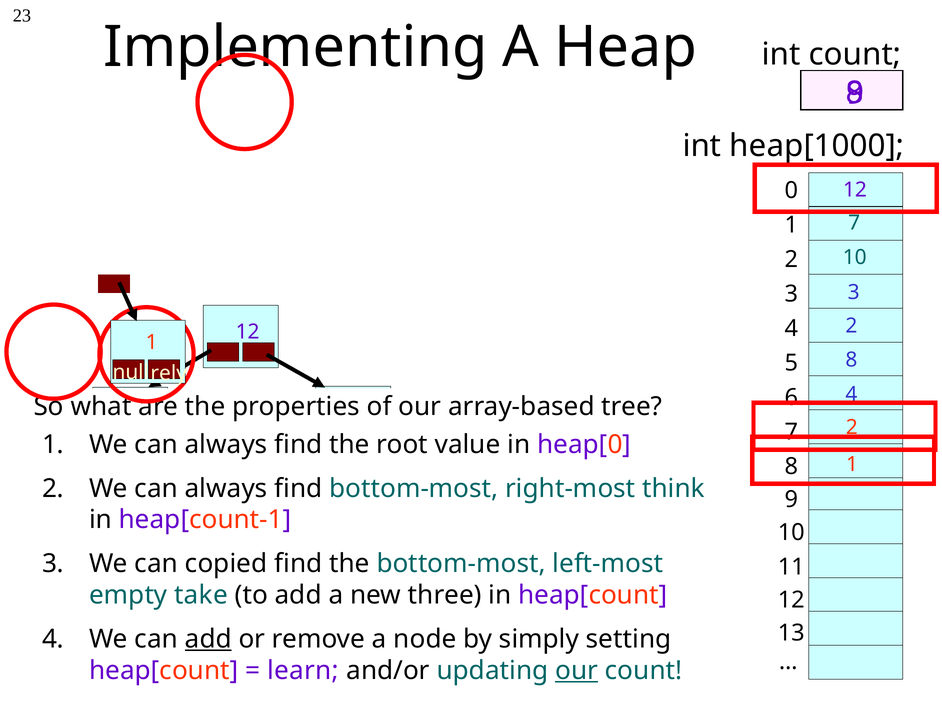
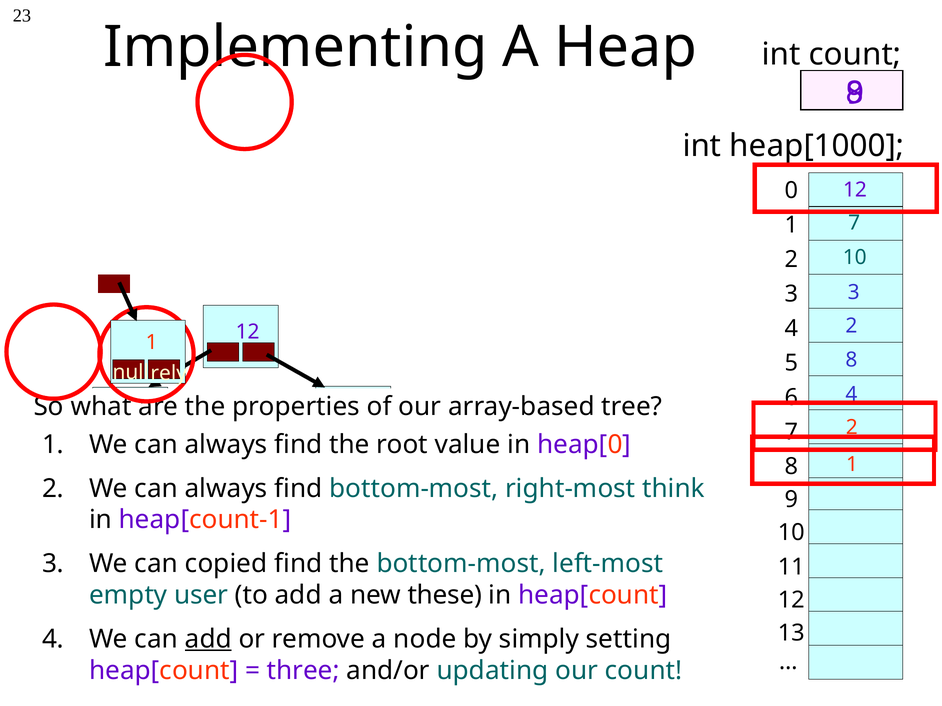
take: take -> user
three: three -> these
learn: learn -> three
our at (577, 671) underline: present -> none
